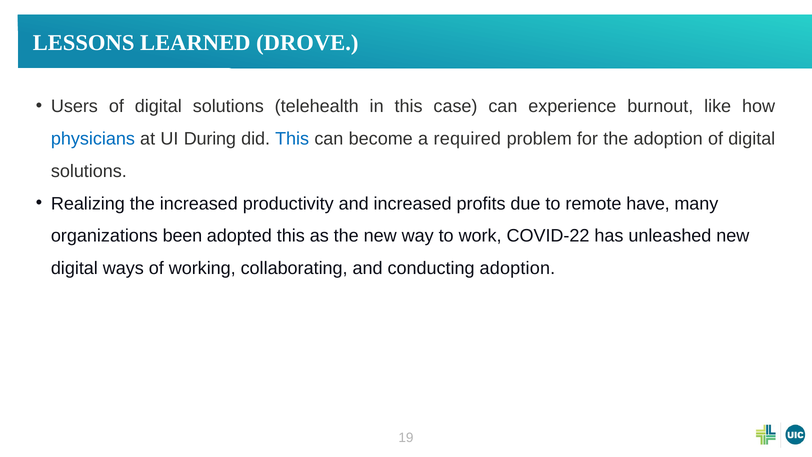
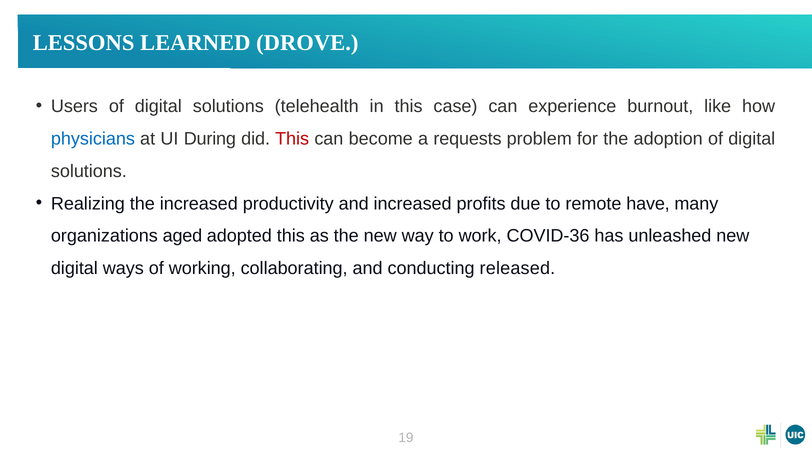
This at (292, 139) colour: blue -> red
required: required -> requests
been: been -> aged
COVID-22: COVID-22 -> COVID-36
conducting adoption: adoption -> released
